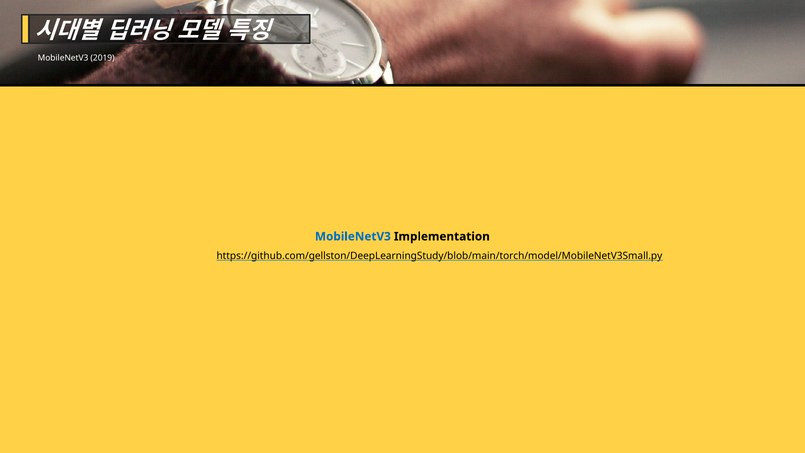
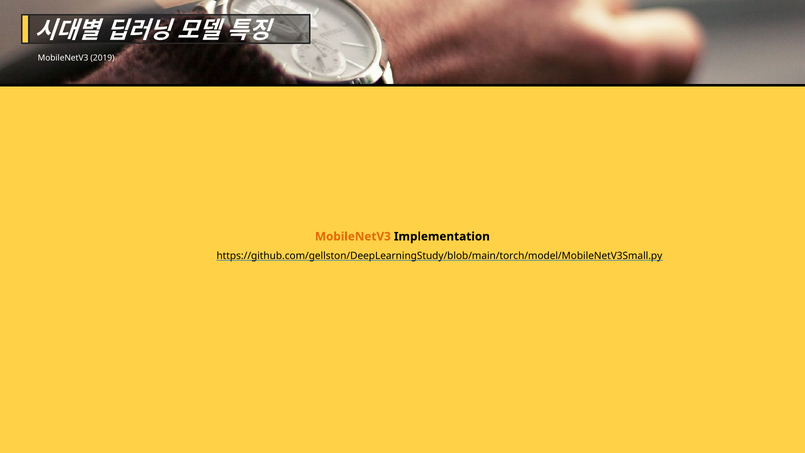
MobileNetV3 at (353, 236) colour: blue -> orange
